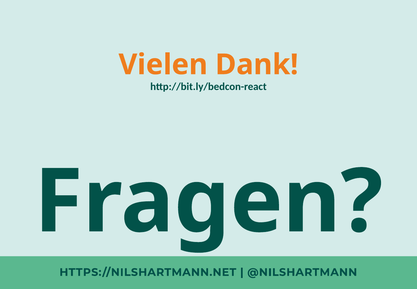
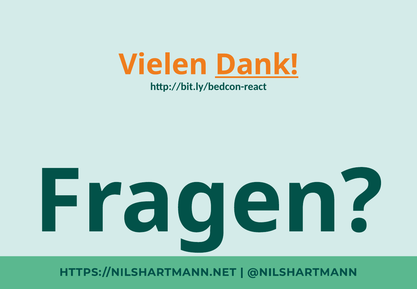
Dank underline: none -> present
